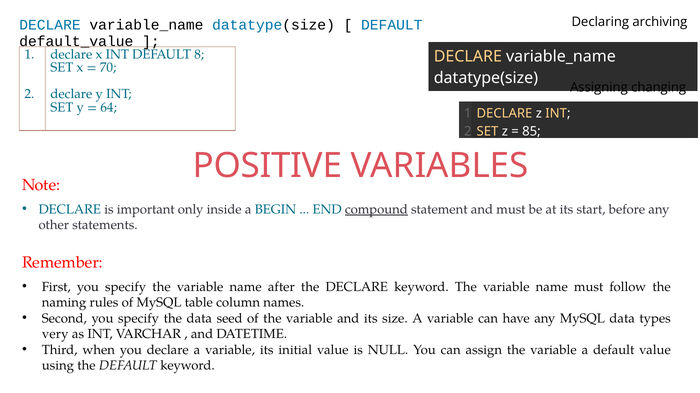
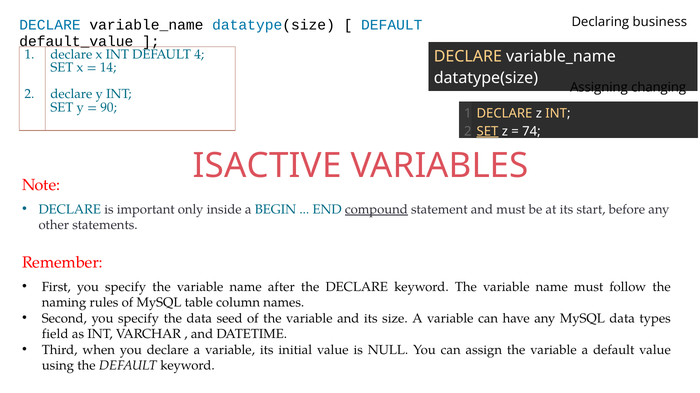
archiving: archiving -> business
8: 8 -> 4
70: 70 -> 14
64: 64 -> 90
SET at (487, 132) underline: none -> present
85: 85 -> 74
POSITIVE: POSITIVE -> ISACTIVE
very: very -> field
